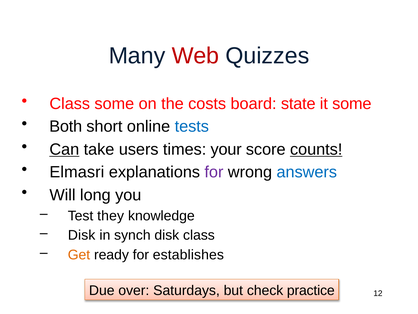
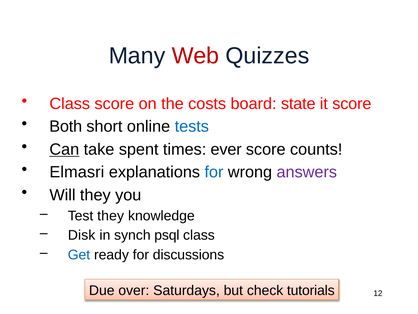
Class some: some -> score
it some: some -> score
users: users -> spent
your: your -> ever
counts underline: present -> none
for at (214, 172) colour: purple -> blue
answers colour: blue -> purple
Will long: long -> they
synch disk: disk -> psql
Get colour: orange -> blue
establishes: establishes -> discussions
practice: practice -> tutorials
